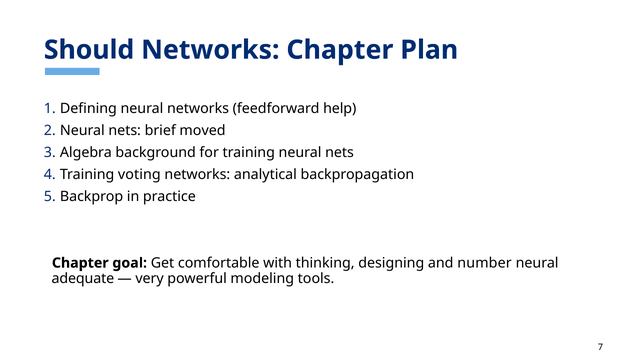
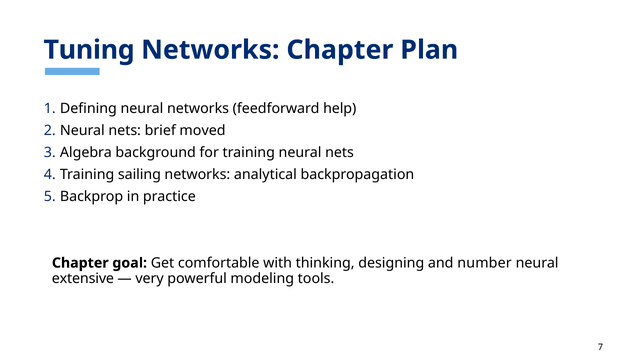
Should: Should -> Tuning
voting: voting -> sailing
adequate: adequate -> extensive
